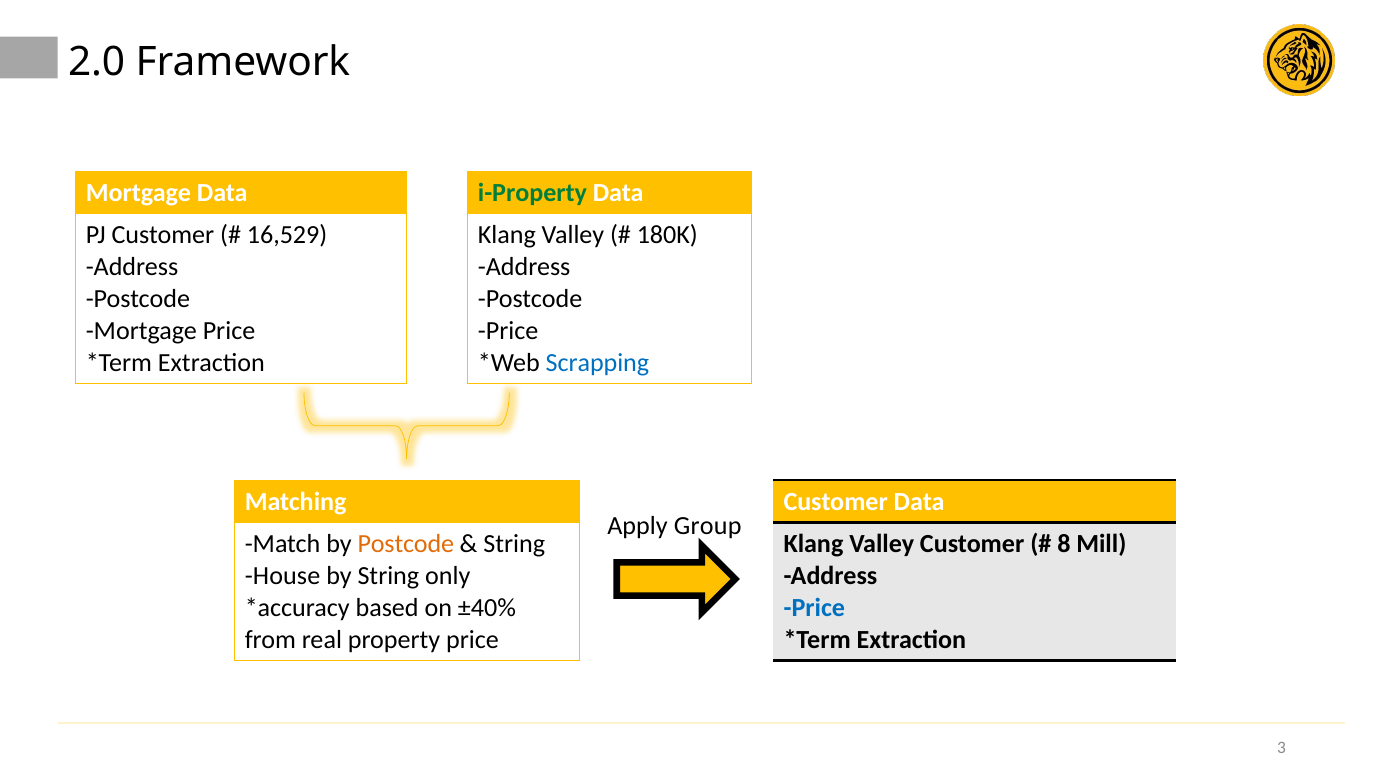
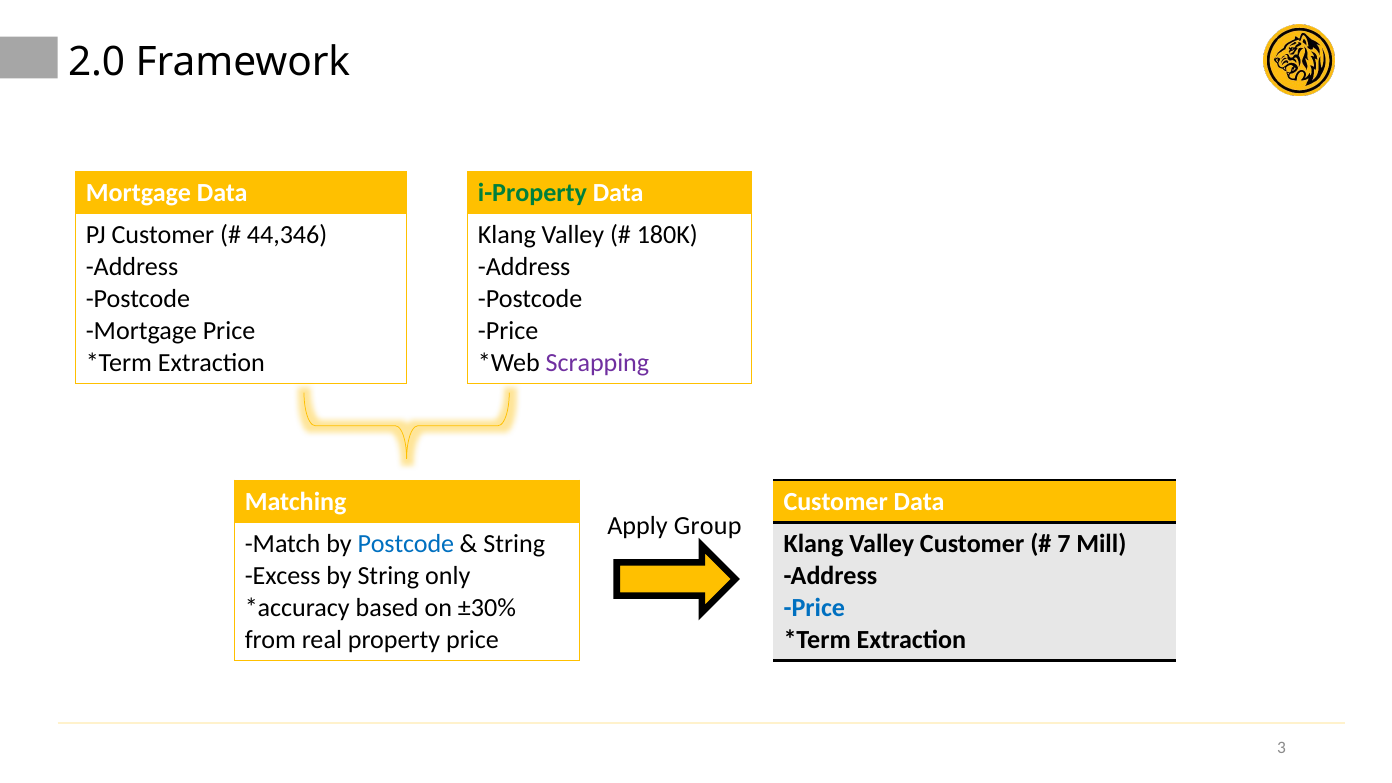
16,529: 16,529 -> 44,346
Scrapping colour: blue -> purple
Postcode at (406, 544) colour: orange -> blue
8: 8 -> 7
House: House -> Excess
±40%: ±40% -> ±30%
